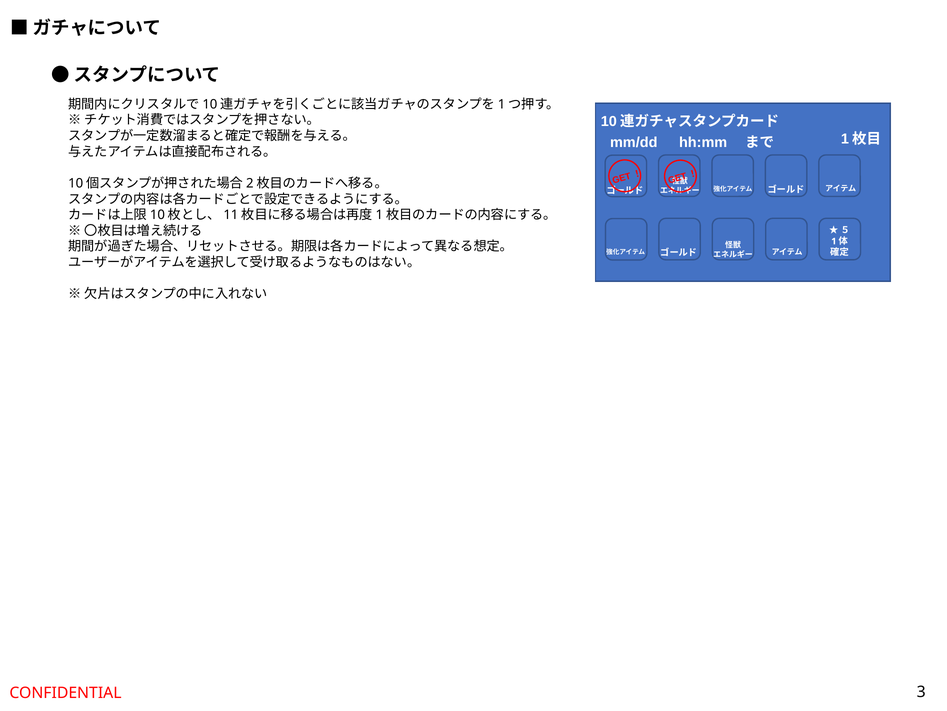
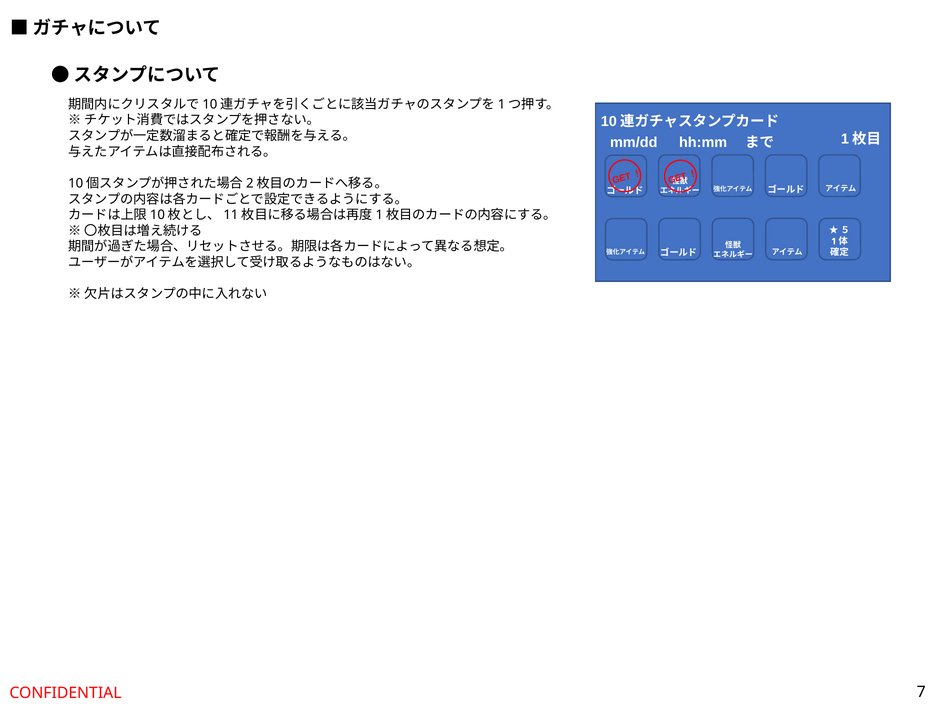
3: 3 -> 7
